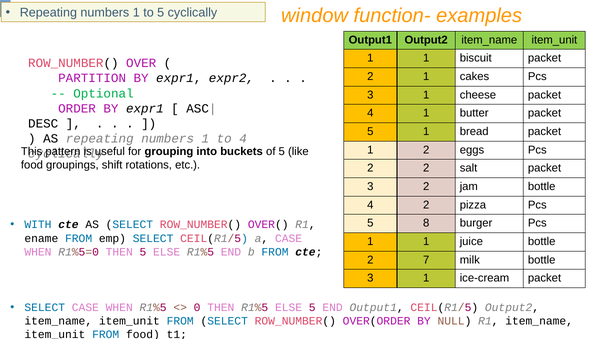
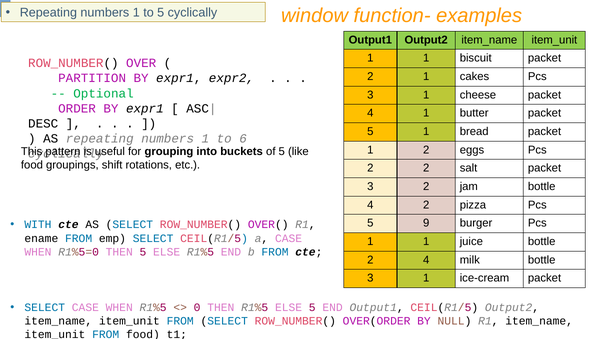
to 4: 4 -> 6
8: 8 -> 9
2 7: 7 -> 4
